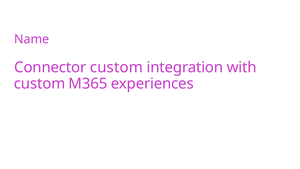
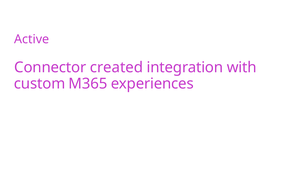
Name: Name -> Active
Connector custom: custom -> created
